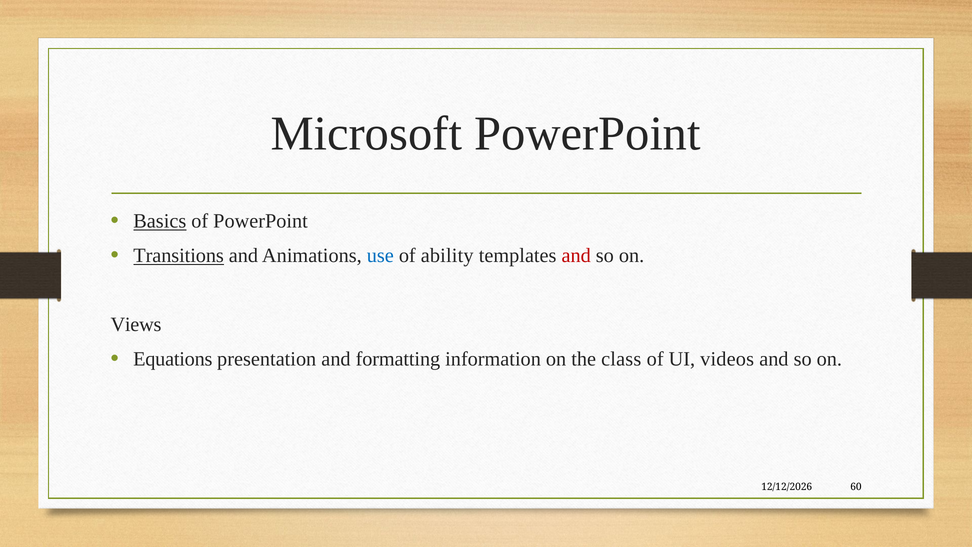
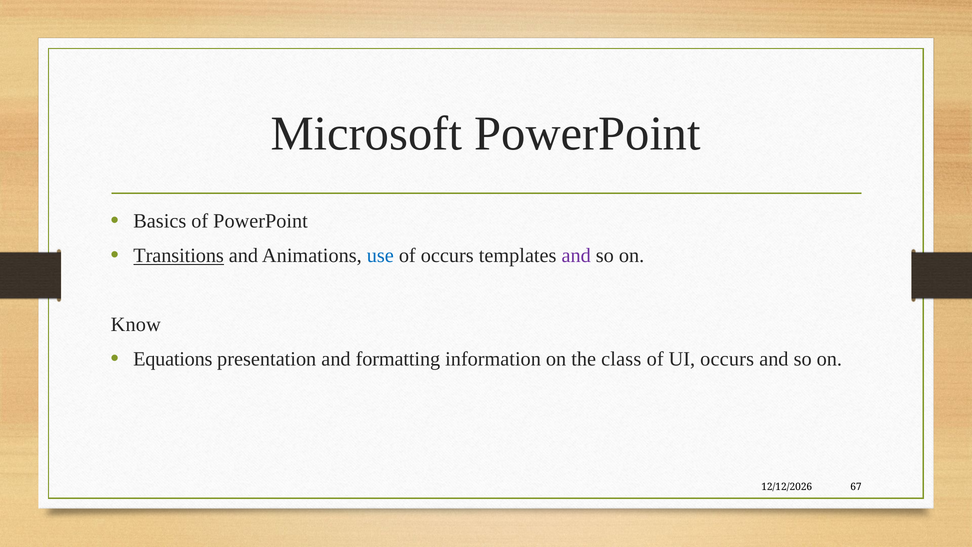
Basics underline: present -> none
of ability: ability -> occurs
and at (576, 256) colour: red -> purple
Views: Views -> Know
UI videos: videos -> occurs
60: 60 -> 67
